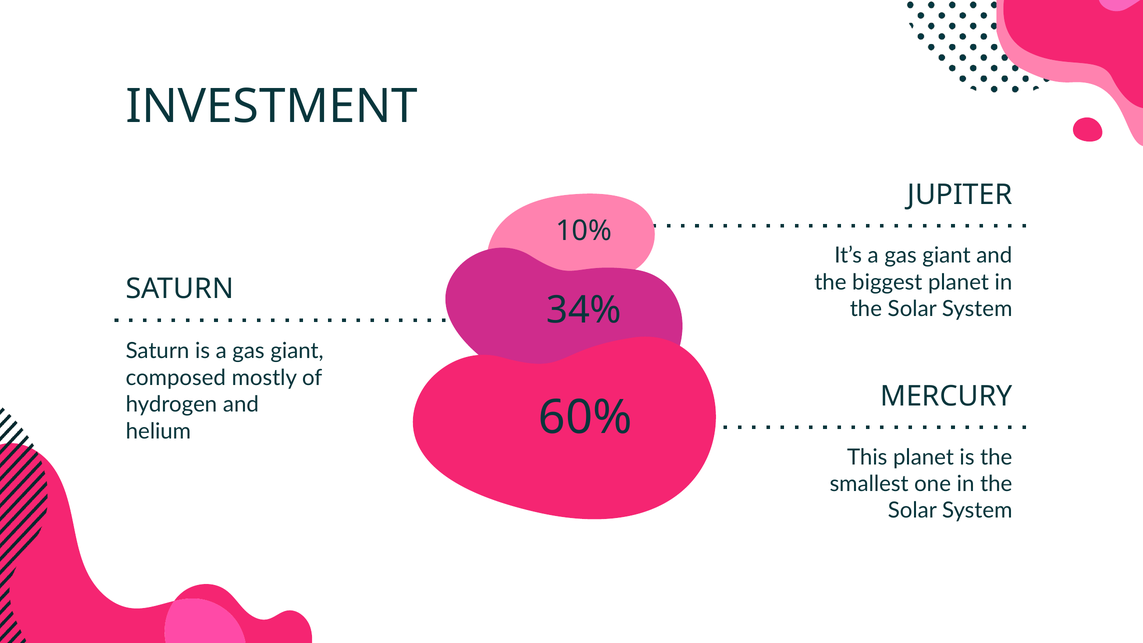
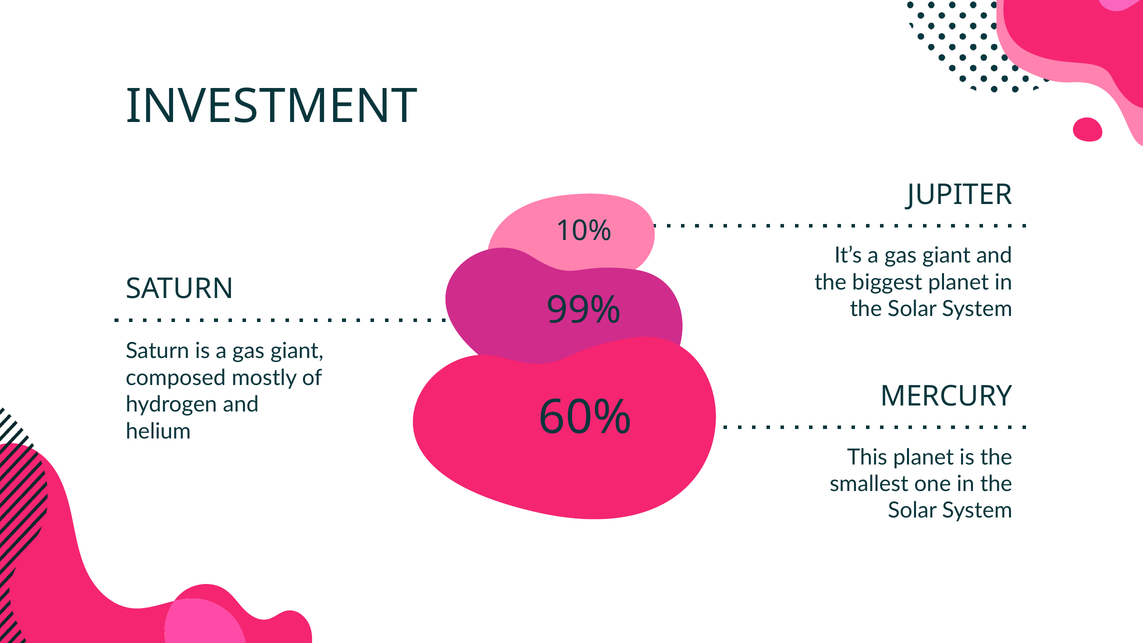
34%: 34% -> 99%
